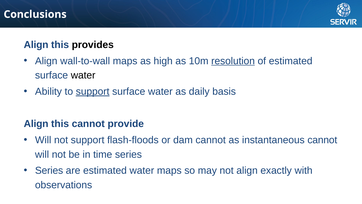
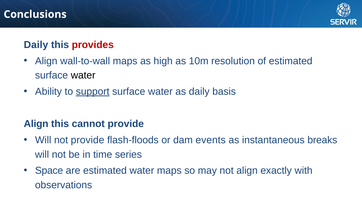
Align at (36, 45): Align -> Daily
provides colour: black -> red
resolution underline: present -> none
not support: support -> provide
dam cannot: cannot -> events
instantaneous cannot: cannot -> breaks
Series at (49, 170): Series -> Space
